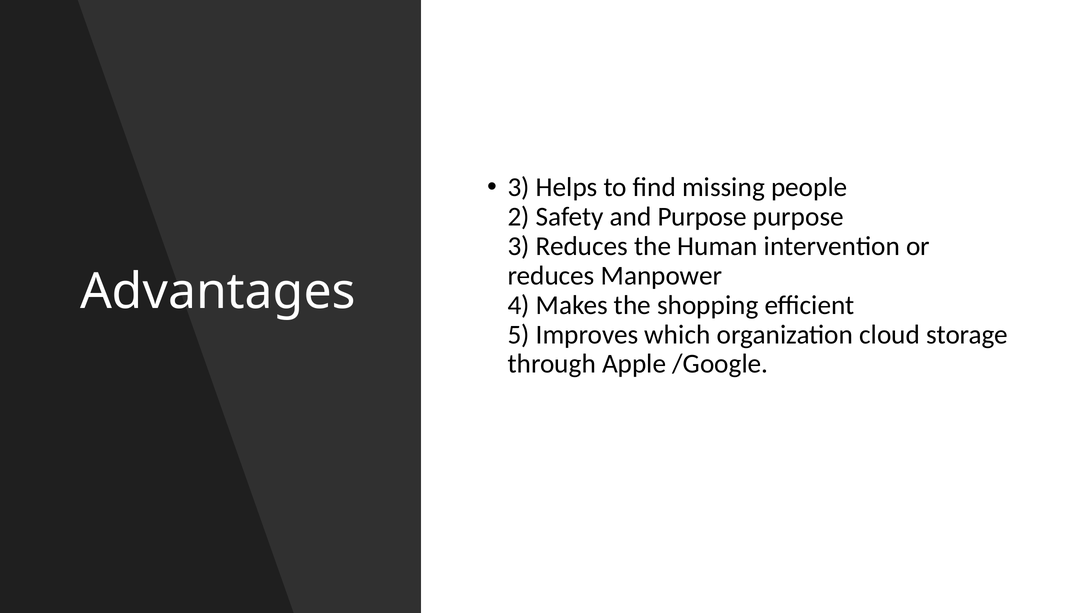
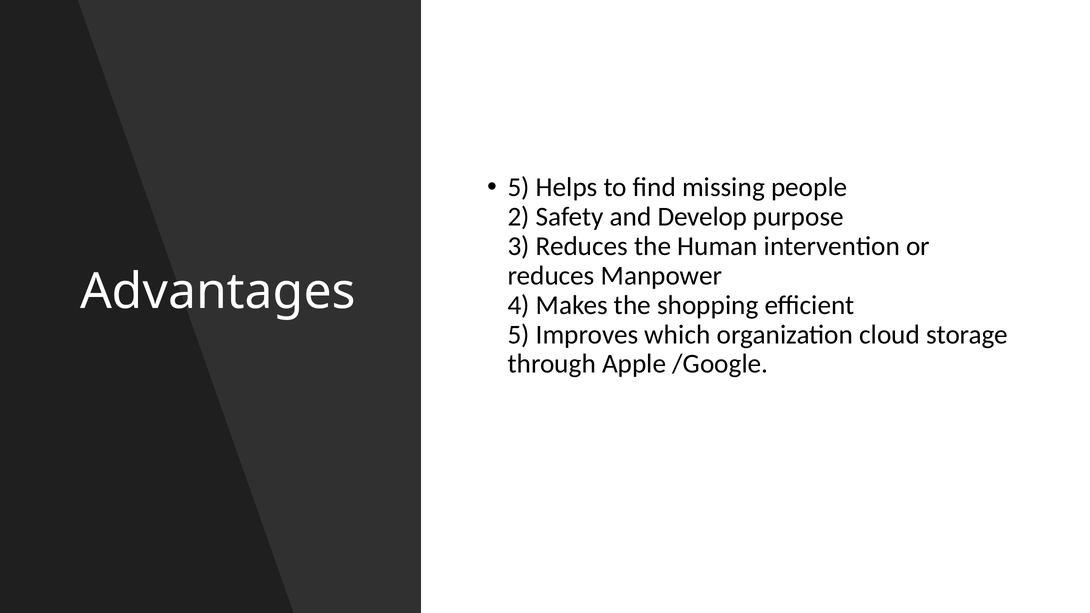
3 at (519, 187): 3 -> 5
and Purpose: Purpose -> Develop
